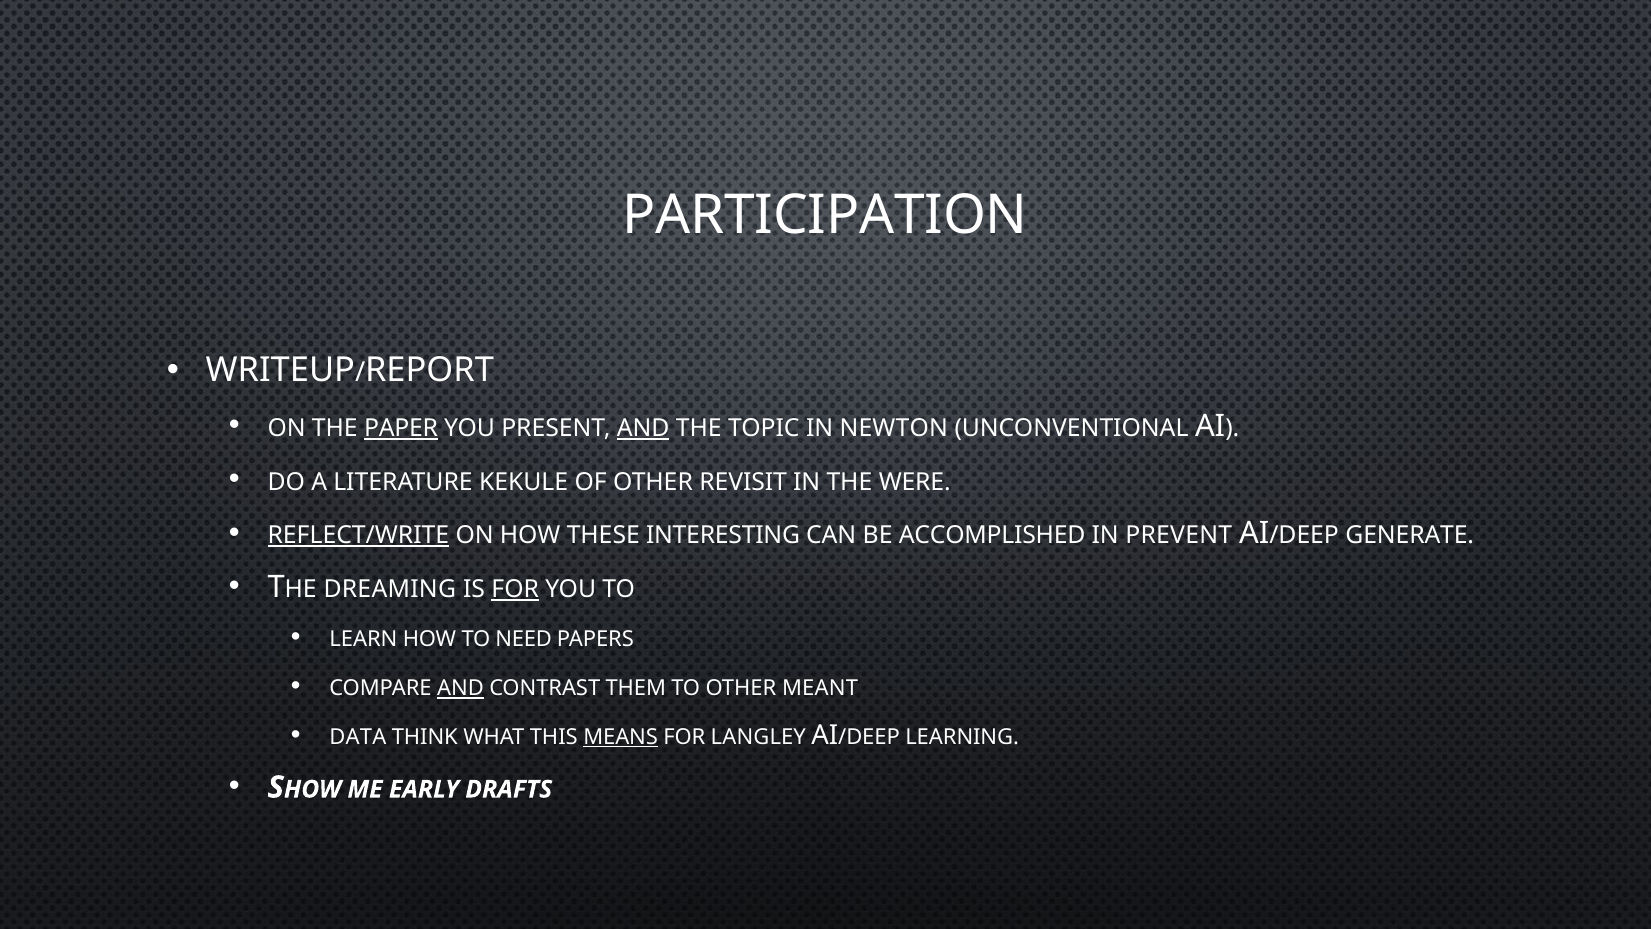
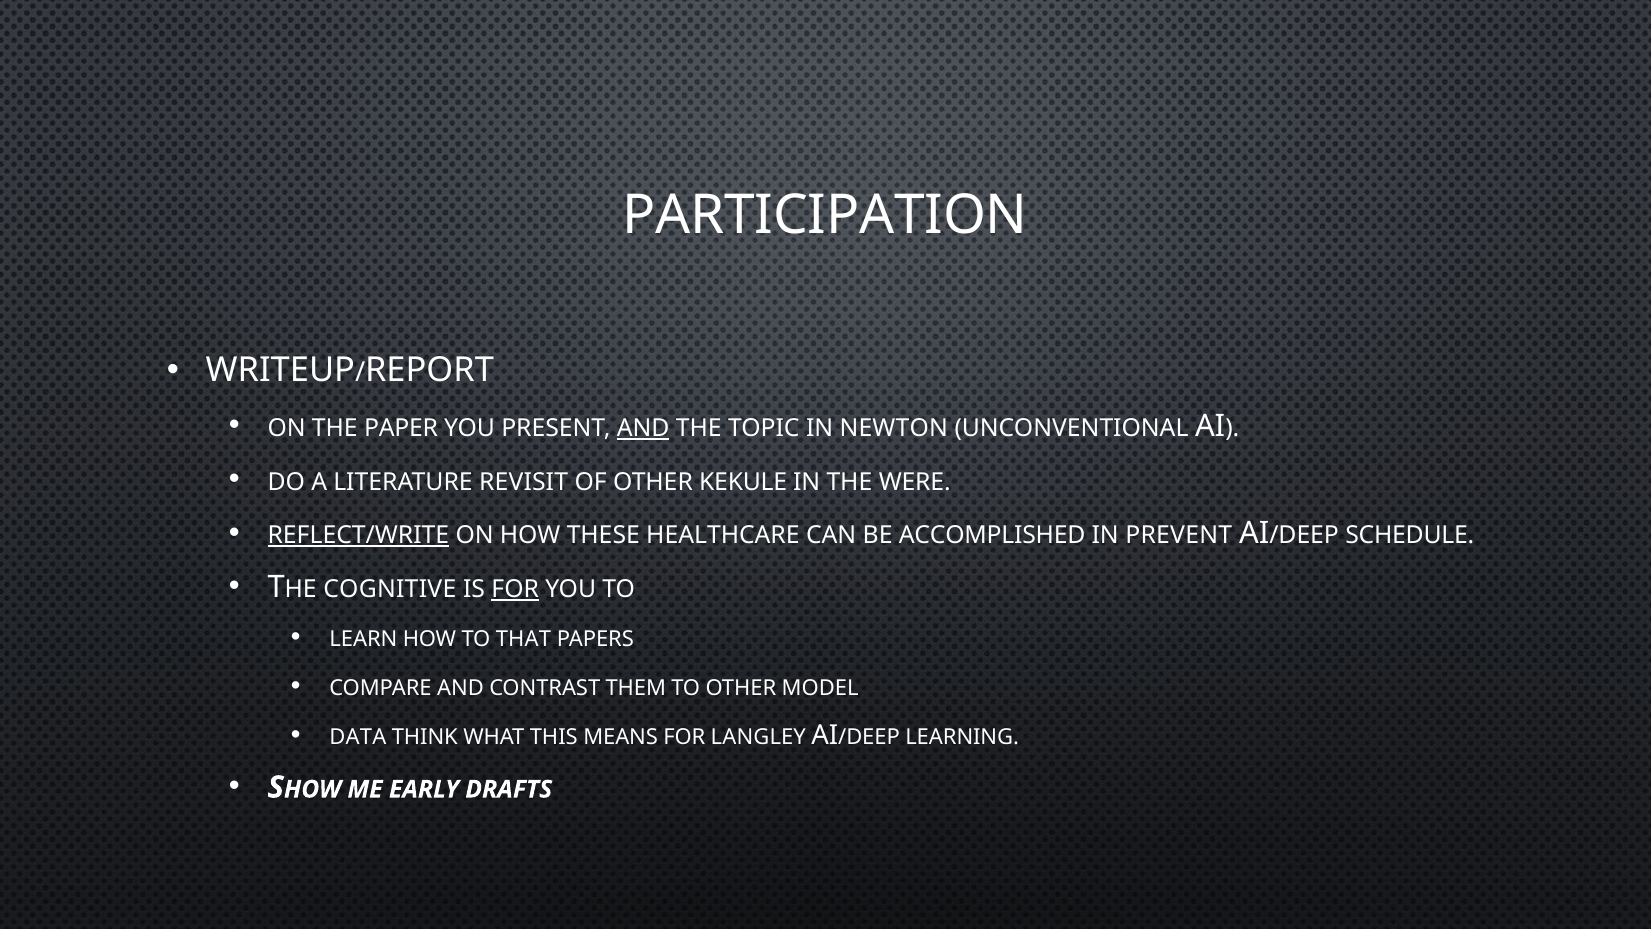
PAPER underline: present -> none
KEKULE: KEKULE -> REVISIT
REVISIT: REVISIT -> KEKULE
INTERESTING: INTERESTING -> HEALTHCARE
GENERATE: GENERATE -> SCHEDULE
DREAMING: DREAMING -> COGNITIVE
NEED: NEED -> THAT
AND at (461, 688) underline: present -> none
MEANT: MEANT -> MODEL
MEANS underline: present -> none
